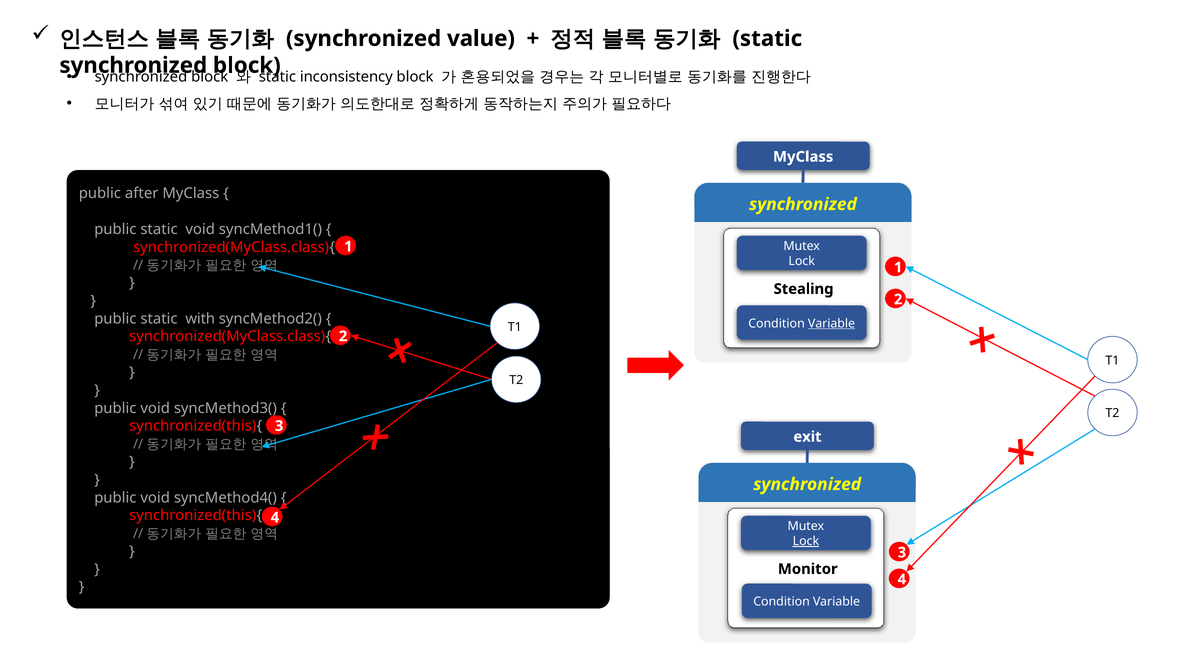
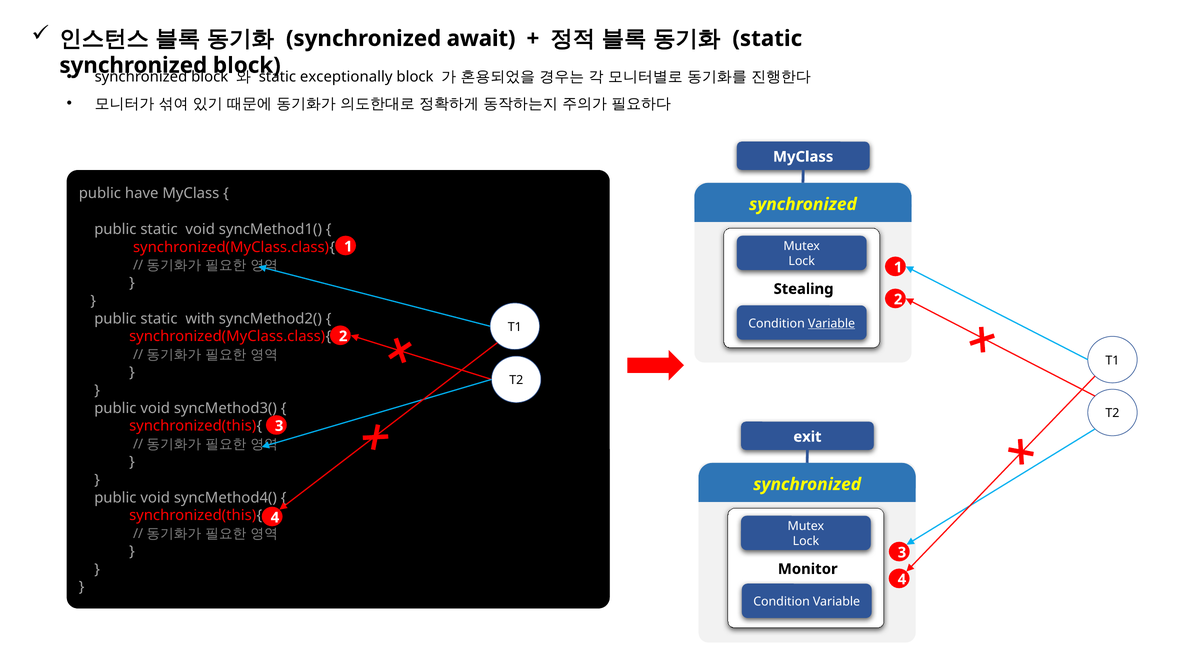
value: value -> await
inconsistency: inconsistency -> exceptionally
after: after -> have
Lock at (806, 541) underline: present -> none
